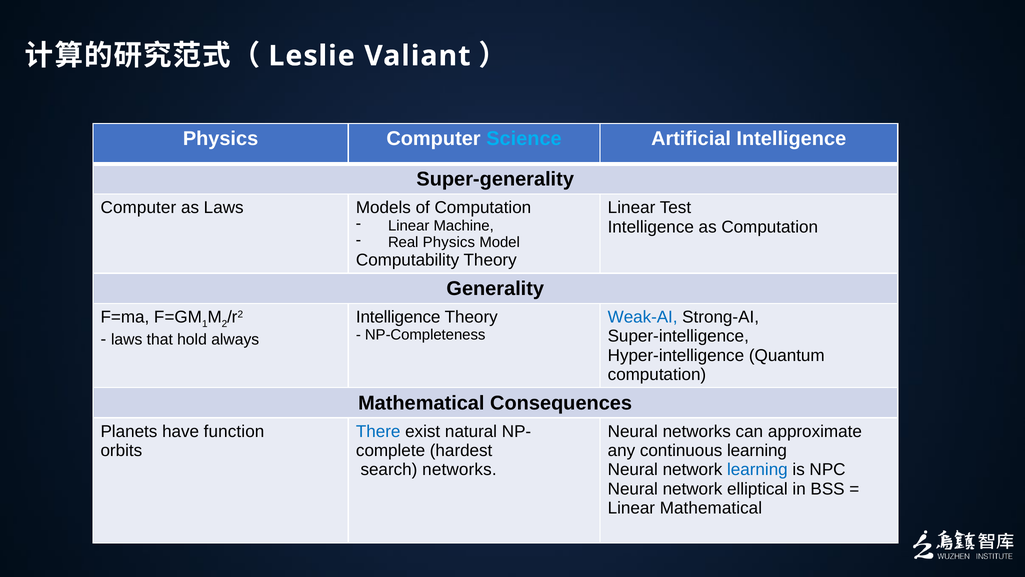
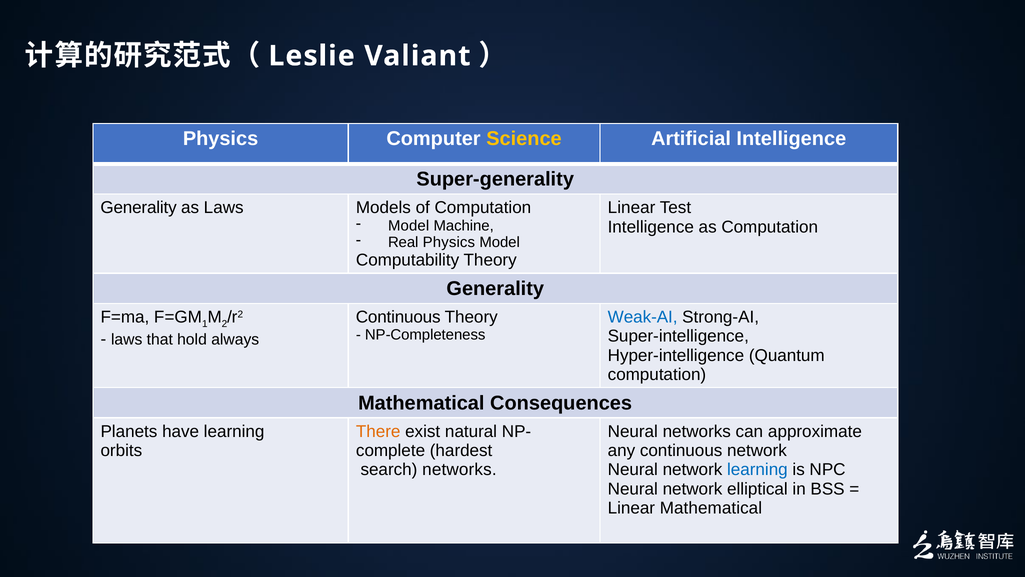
Science colour: light blue -> yellow
Computer at (138, 208): Computer -> Generality
Linear at (409, 225): Linear -> Model
Intelligence at (398, 317): Intelligence -> Continuous
have function: function -> learning
There colour: blue -> orange
continuous learning: learning -> network
